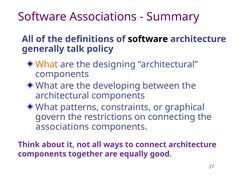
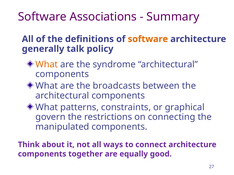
software at (148, 39) colour: black -> orange
designing: designing -> syndrome
developing: developing -> broadcasts
associations at (62, 127): associations -> manipulated
